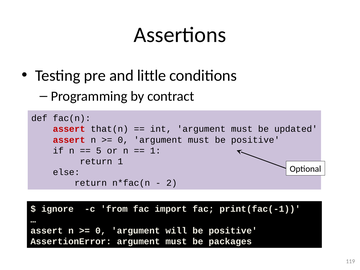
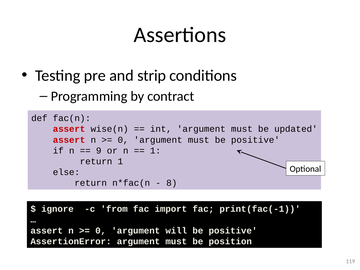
little: little -> strip
that(n: that(n -> wise(n
5: 5 -> 9
2: 2 -> 8
packages: packages -> position
